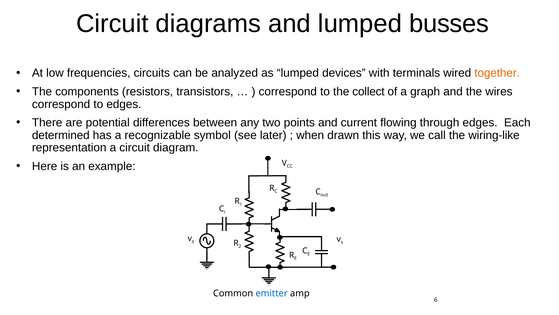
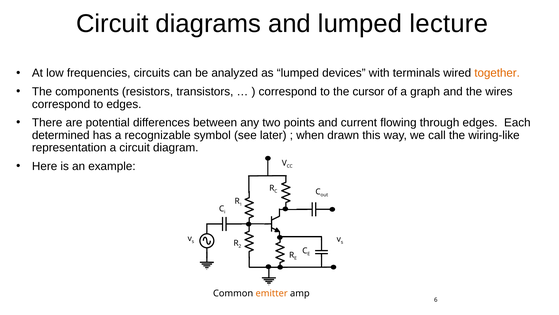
busses: busses -> lecture
collect: collect -> cursor
emitter colour: blue -> orange
